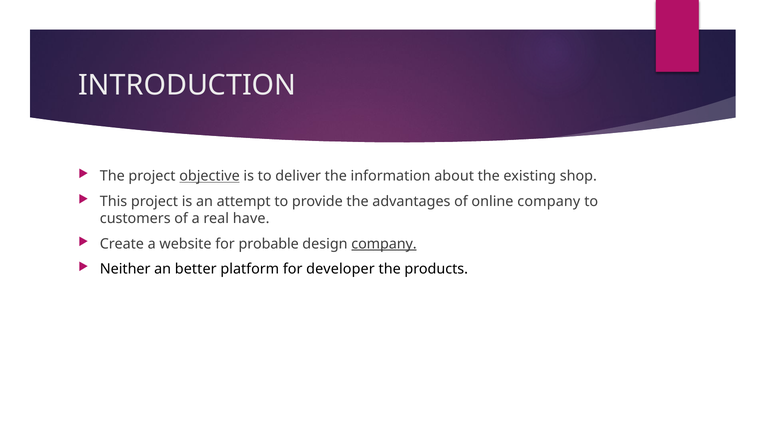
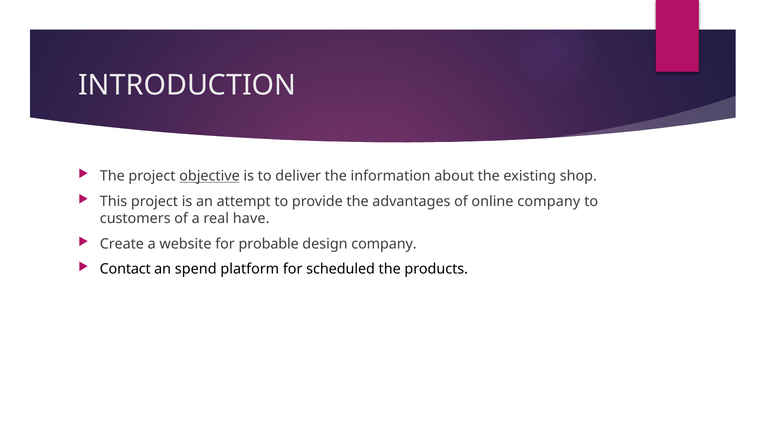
company at (384, 244) underline: present -> none
Neither: Neither -> Contact
better: better -> spend
developer: developer -> scheduled
